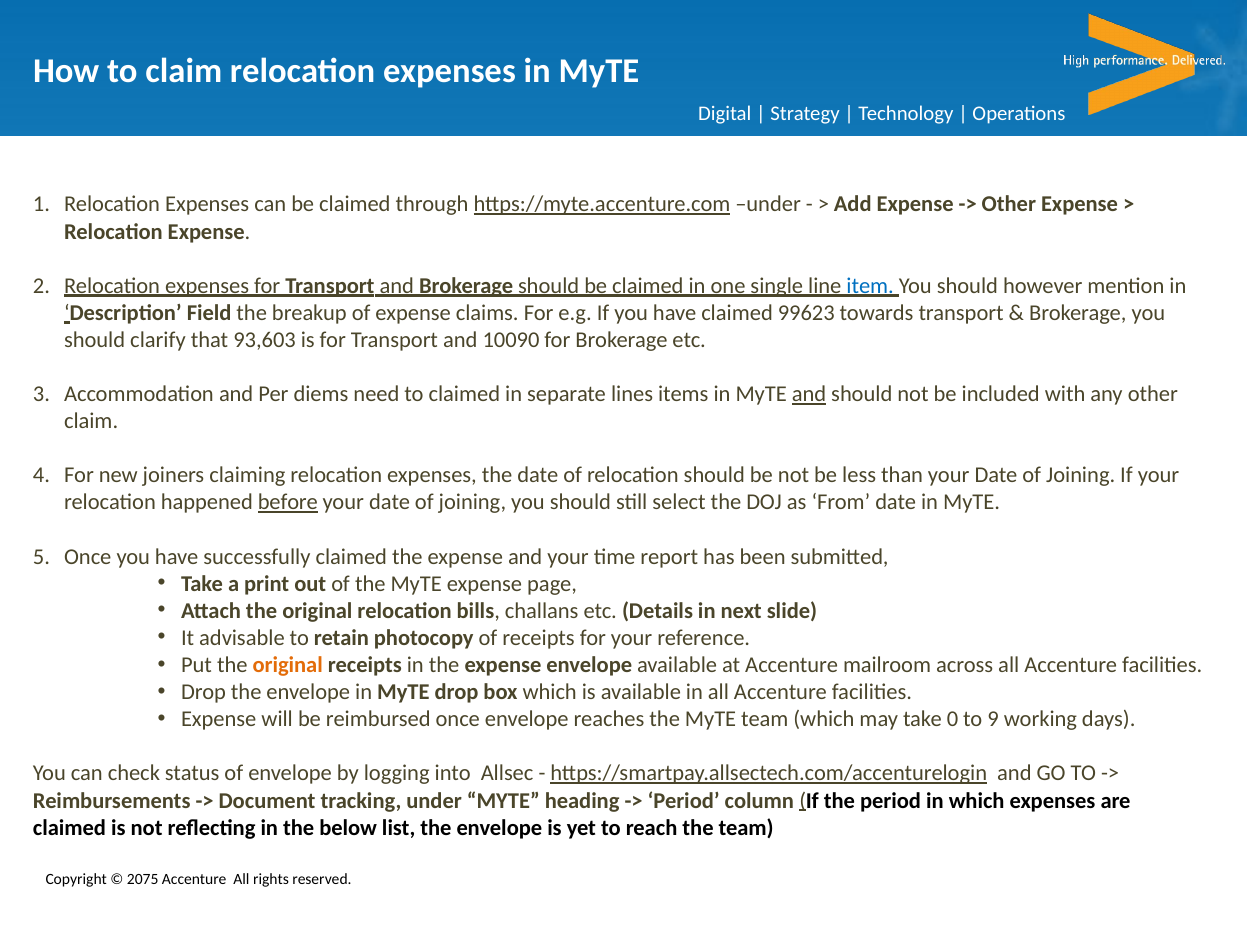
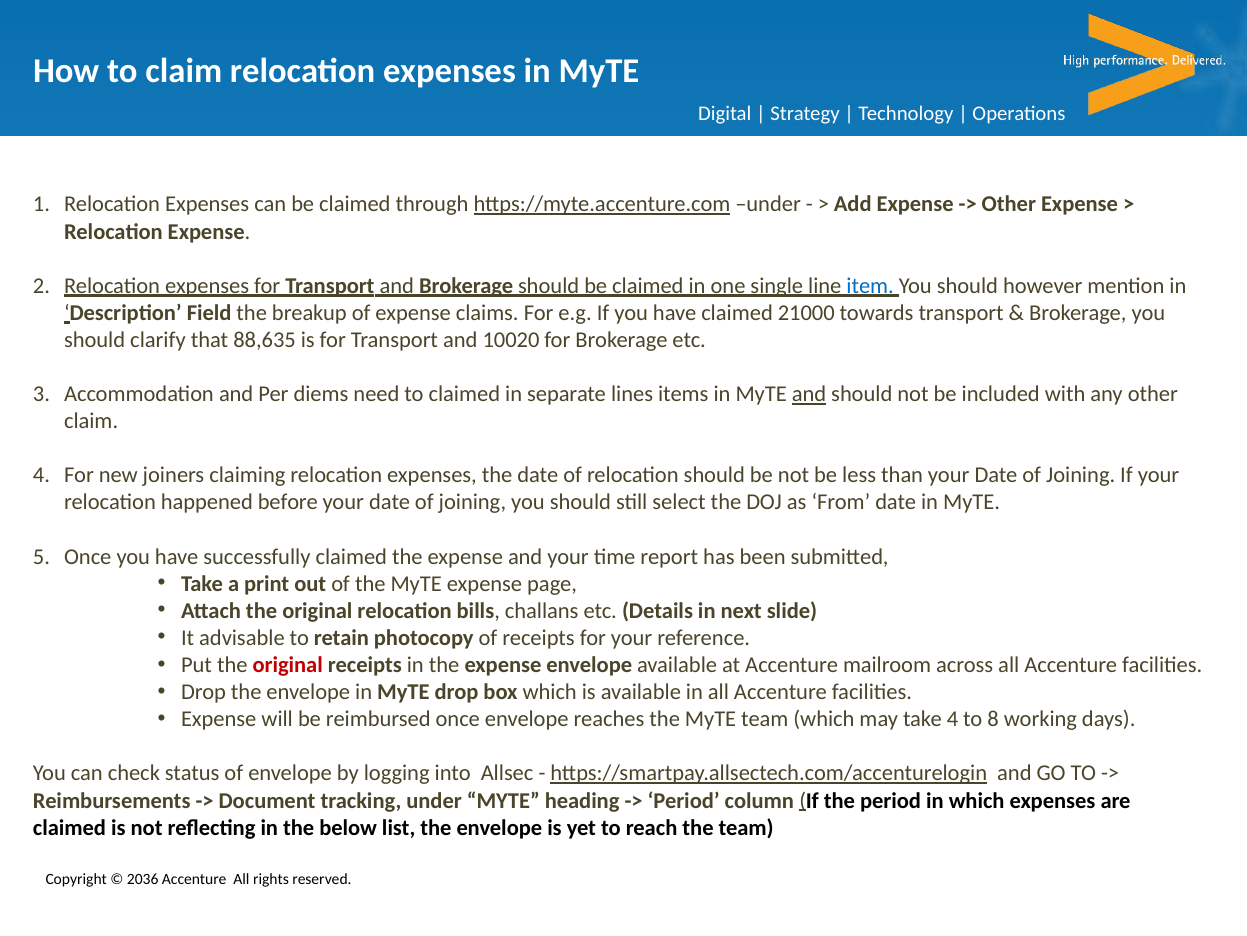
99623: 99623 -> 21000
93,603: 93,603 -> 88,635
10090: 10090 -> 10020
before underline: present -> none
original at (288, 664) colour: orange -> red
take 0: 0 -> 4
9: 9 -> 8
2075: 2075 -> 2036
